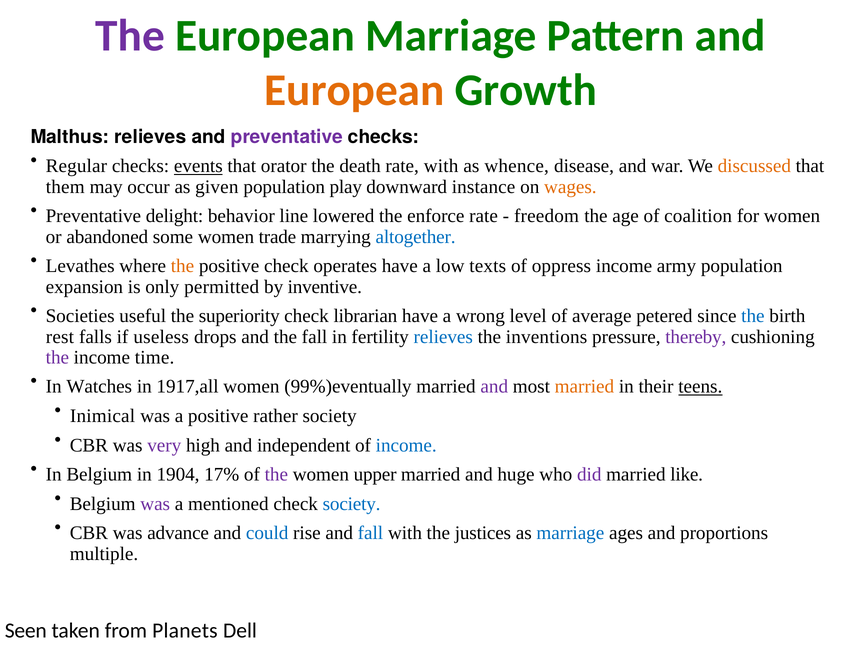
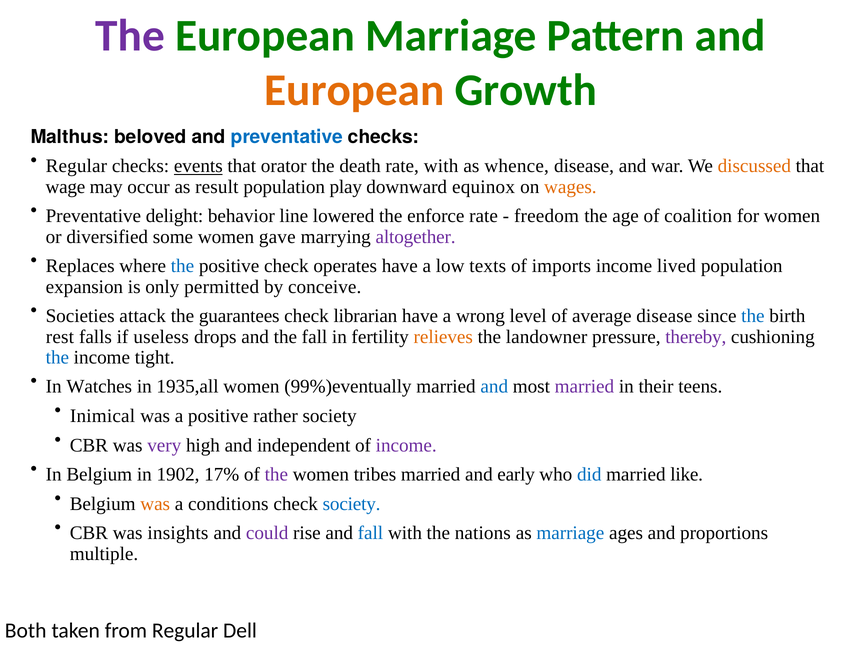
Malthus relieves: relieves -> beloved
preventative at (287, 137) colour: purple -> blue
them: them -> wage
given: given -> result
instance: instance -> equinox
abandoned: abandoned -> diversified
trade: trade -> gave
altogether colour: blue -> purple
Levathes: Levathes -> Replaces
the at (182, 266) colour: orange -> blue
oppress: oppress -> imports
army: army -> lived
inventive: inventive -> conceive
useful: useful -> attack
superiority: superiority -> guarantees
average petered: petered -> disease
relieves at (443, 337) colour: blue -> orange
inventions: inventions -> landowner
the at (57, 358) colour: purple -> blue
time: time -> tight
1917,all: 1917,all -> 1935,all
and at (494, 387) colour: purple -> blue
married at (584, 387) colour: orange -> purple
teens underline: present -> none
income at (406, 445) colour: blue -> purple
1904: 1904 -> 1902
upper: upper -> tribes
huge: huge -> early
did colour: purple -> blue
was at (155, 504) colour: purple -> orange
mentioned: mentioned -> conditions
advance: advance -> insights
could colour: blue -> purple
justices: justices -> nations
Seen: Seen -> Both
from Planets: Planets -> Regular
